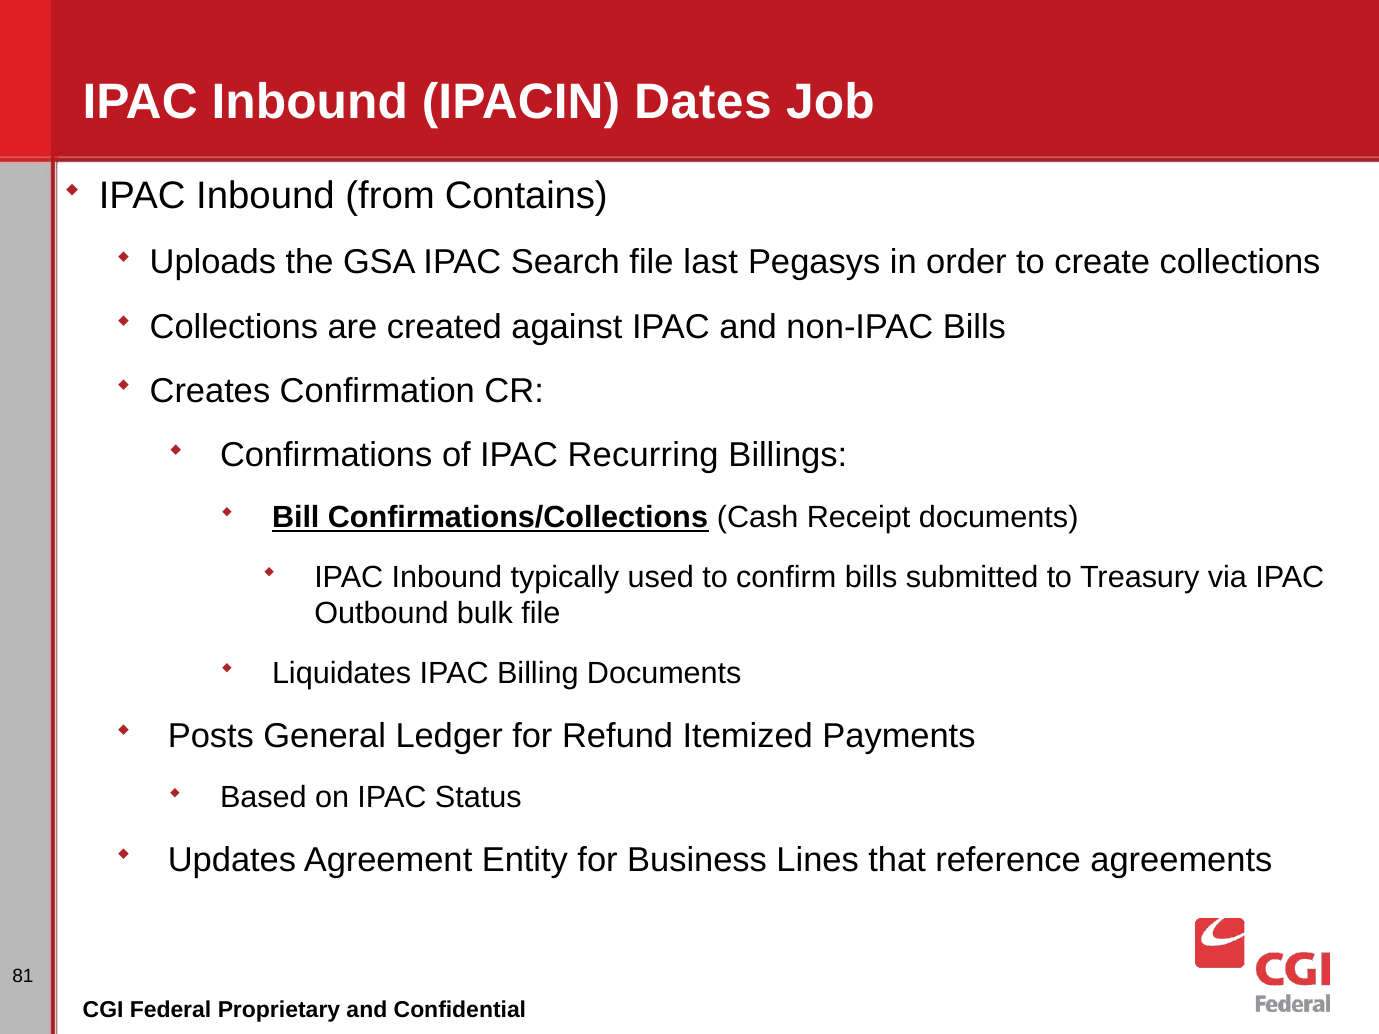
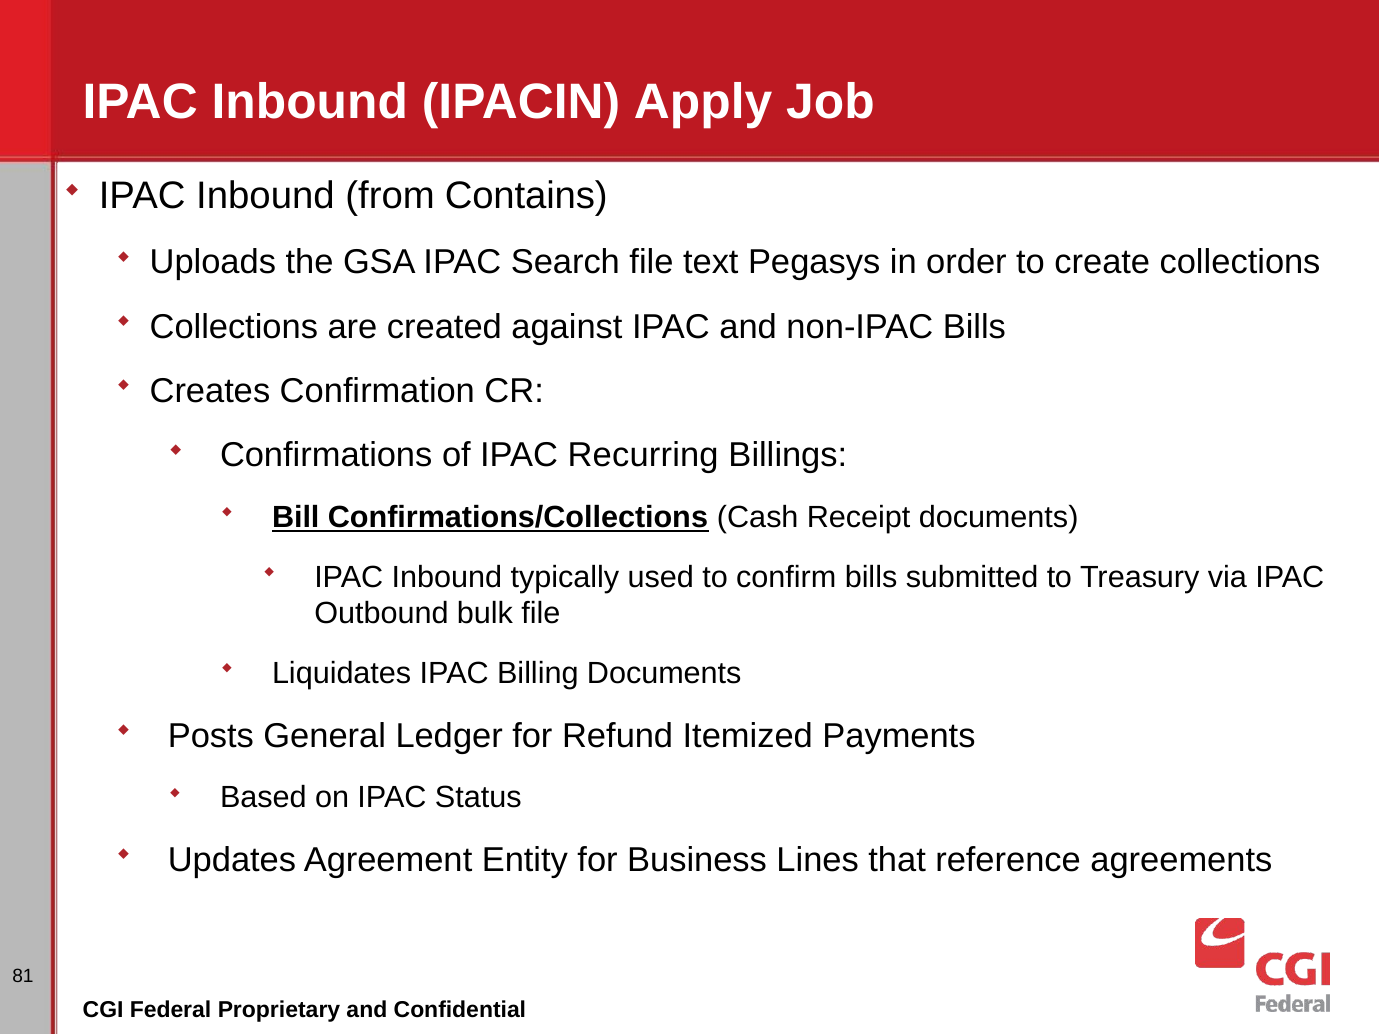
Dates: Dates -> Apply
last: last -> text
